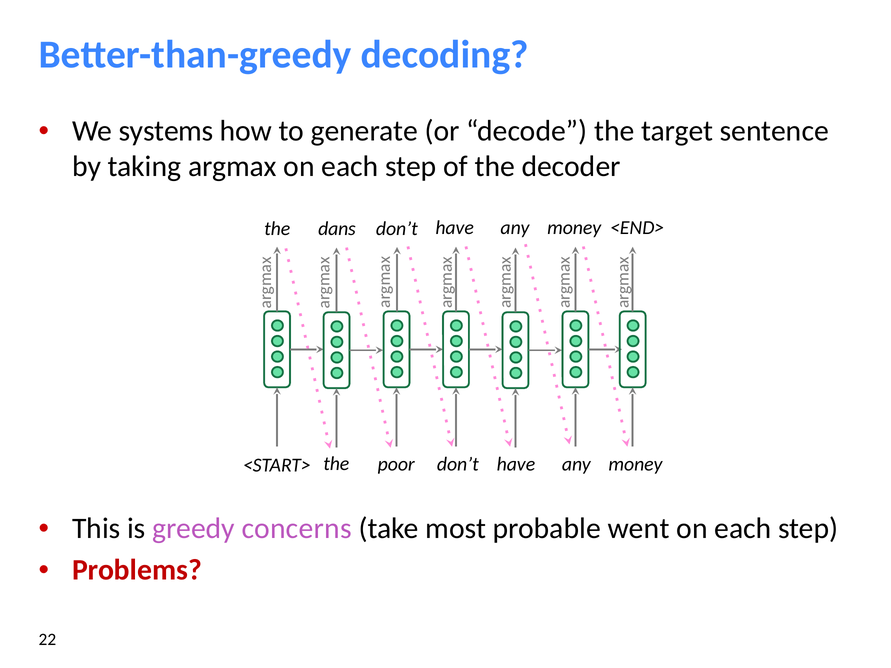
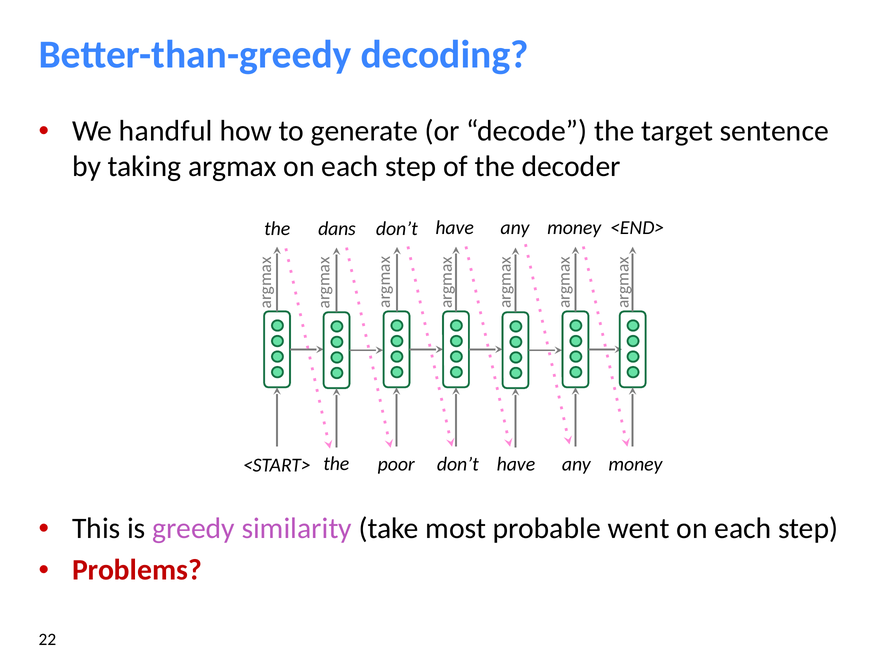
systems: systems -> handful
concerns: concerns -> similarity
